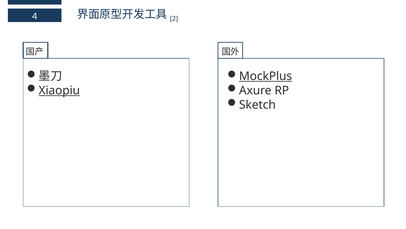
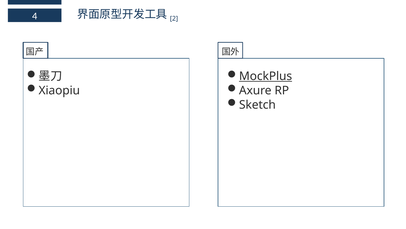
Xiaopiu underline: present -> none
